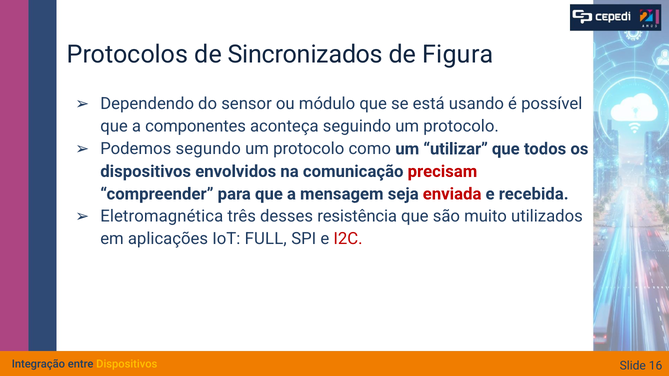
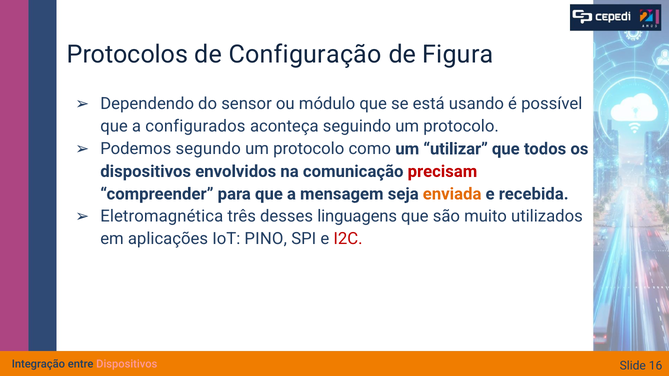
Sincronizados: Sincronizados -> Configuração
componentes: componentes -> configurados
enviada colour: red -> orange
resistência: resistência -> linguagens
FULL: FULL -> PINO
Dispositivos at (127, 364) colour: yellow -> pink
